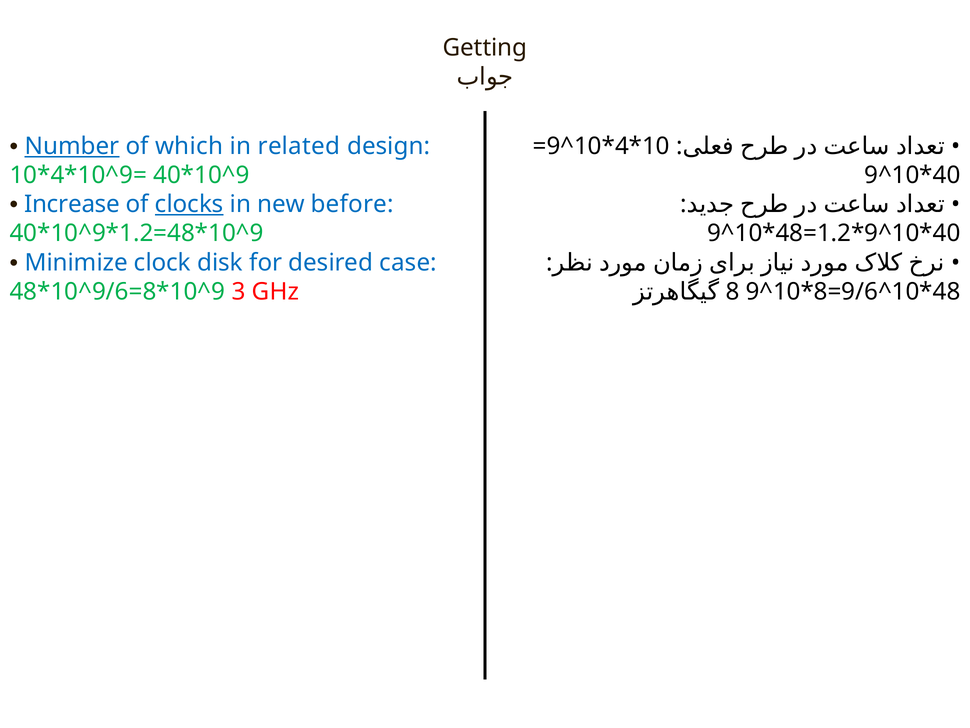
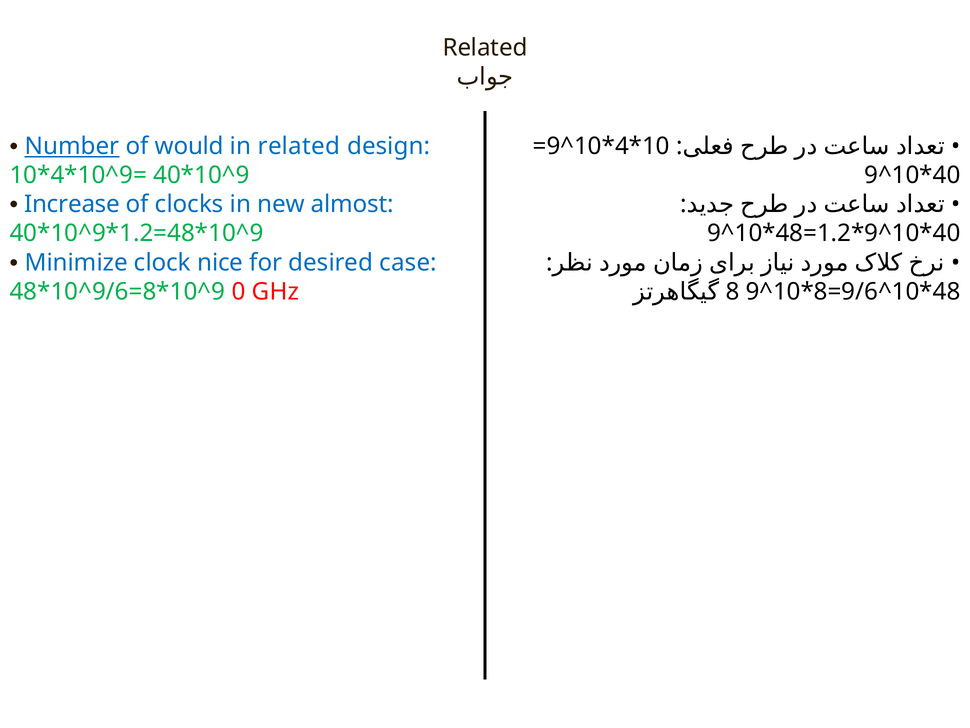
Getting at (485, 48): Getting -> Related
which: which -> would
clocks underline: present -> none
before: before -> almost
disk: disk -> nice
3: 3 -> 0
